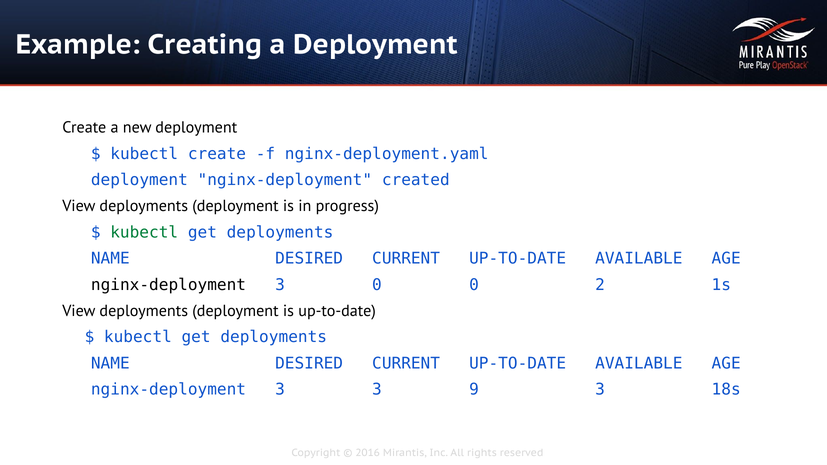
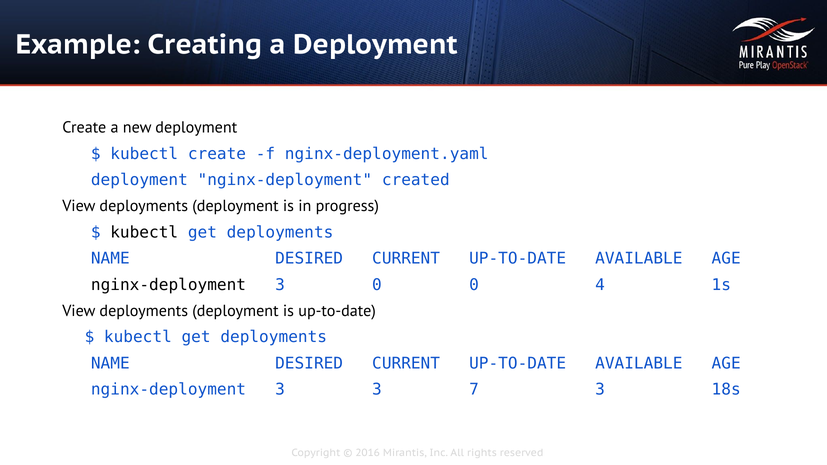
kubectl at (144, 232) colour: green -> black
2: 2 -> 4
9: 9 -> 7
